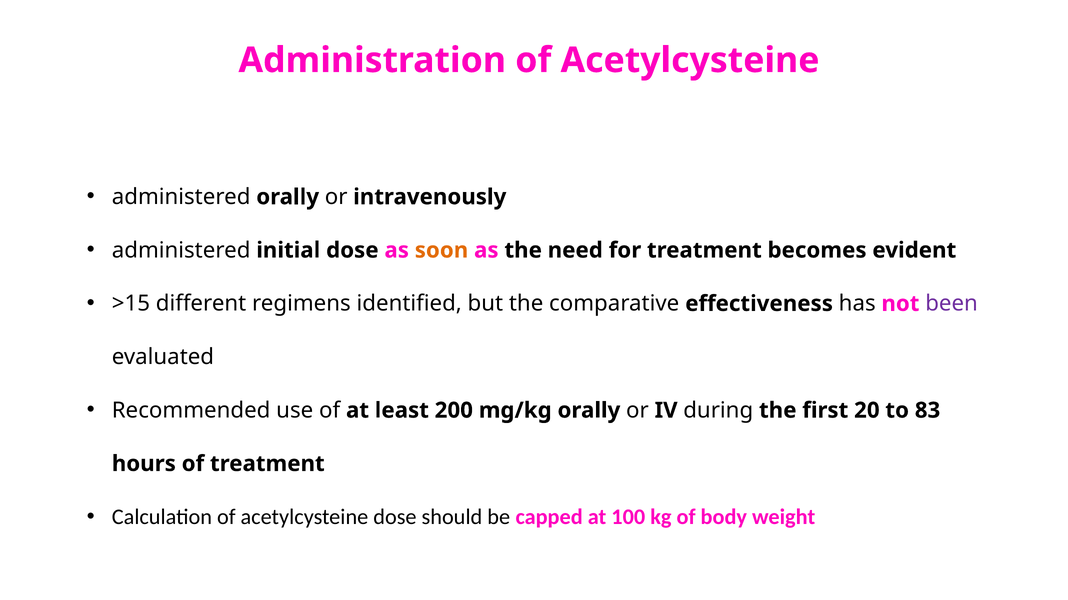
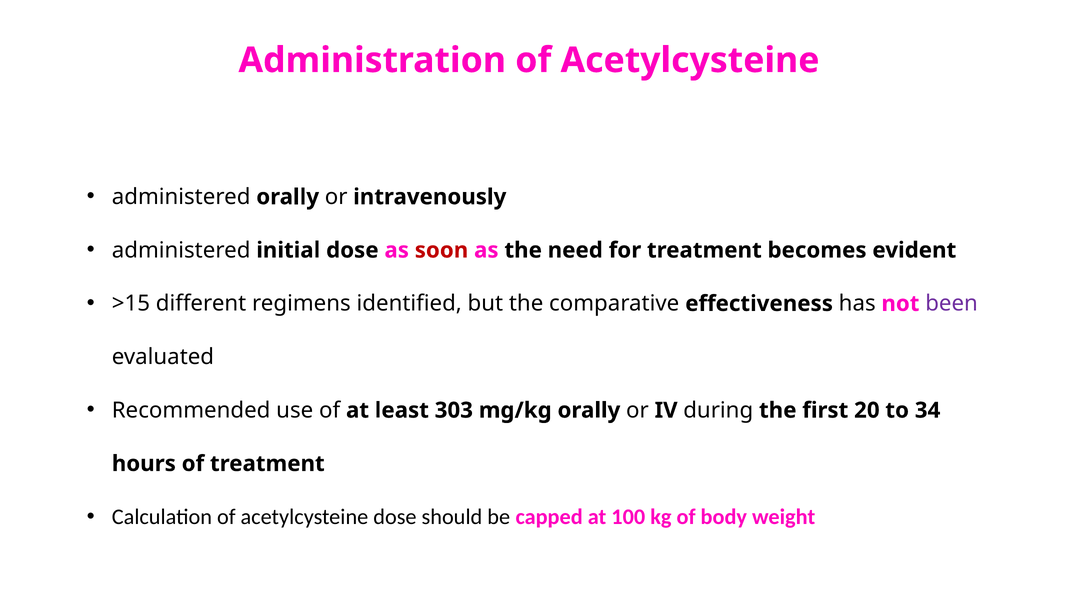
soon colour: orange -> red
200: 200 -> 303
83: 83 -> 34
